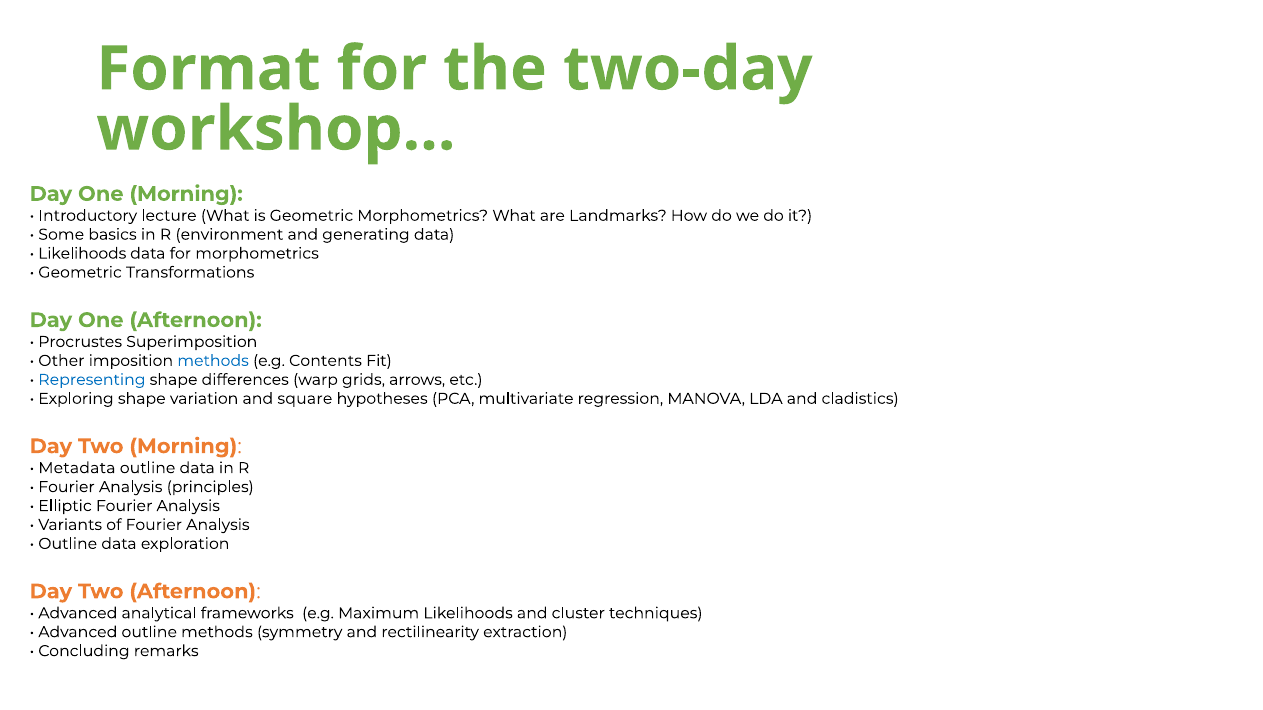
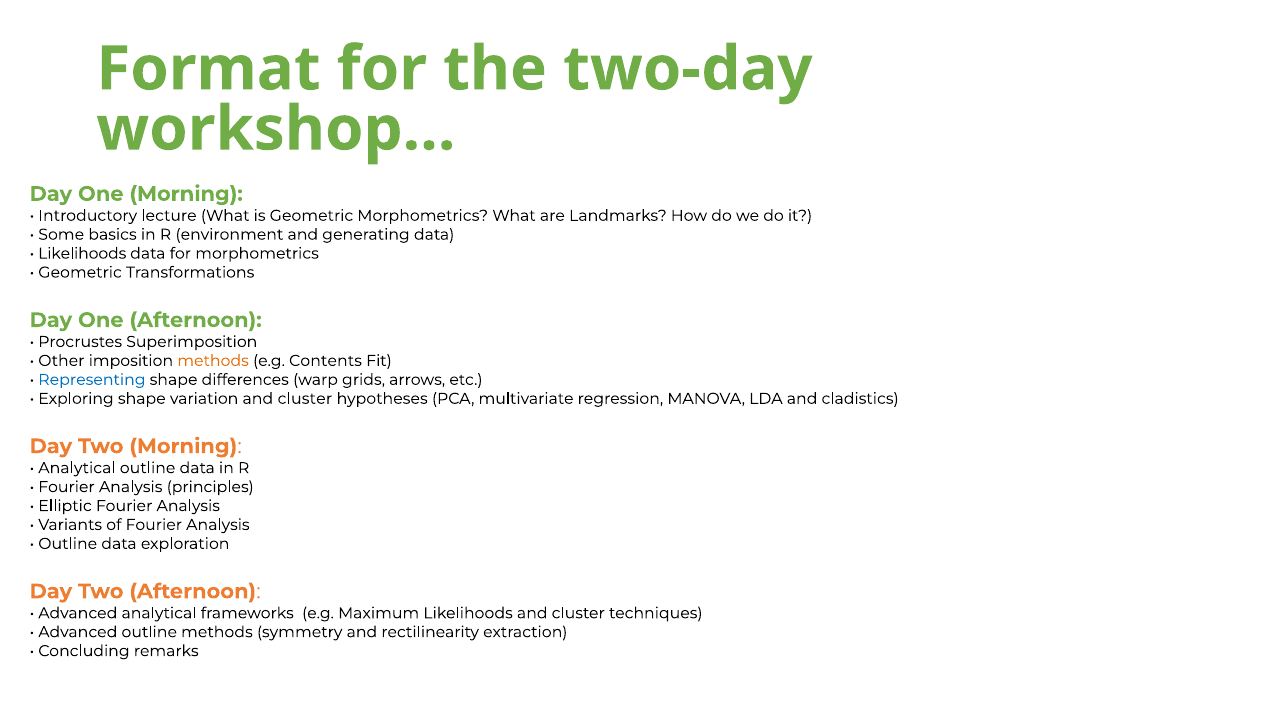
methods at (213, 361) colour: blue -> orange
variation and square: square -> cluster
Metadata at (77, 468): Metadata -> Analytical
